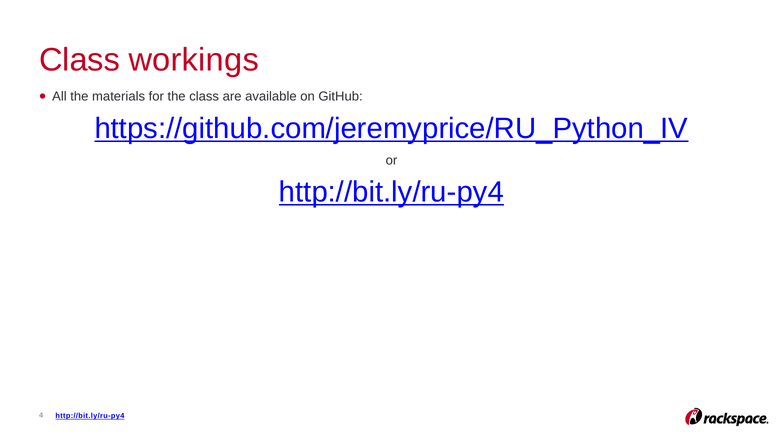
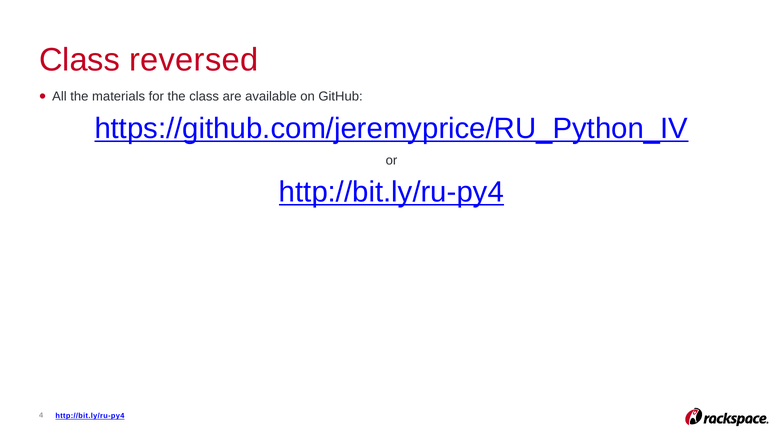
workings: workings -> reversed
